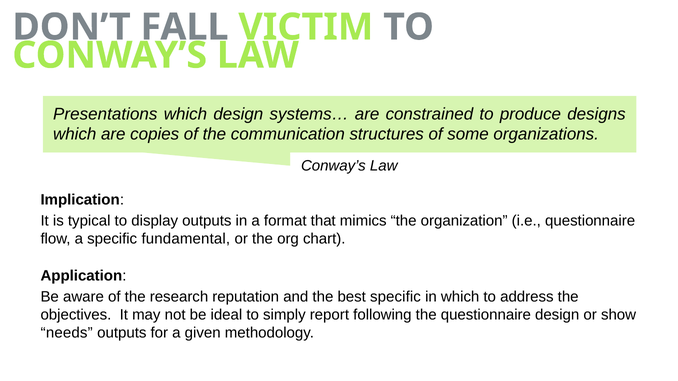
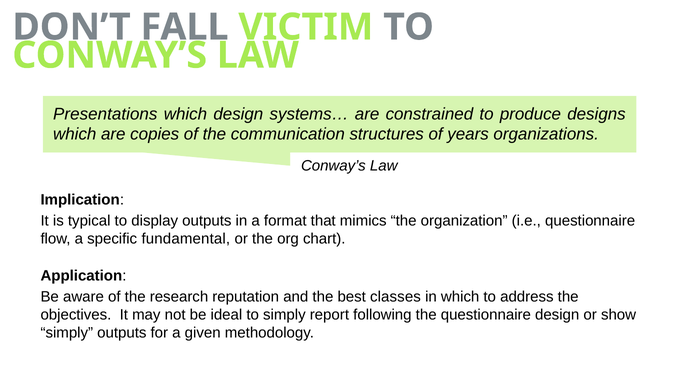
some: some -> years
best specific: specific -> classes
needs at (67, 333): needs -> simply
